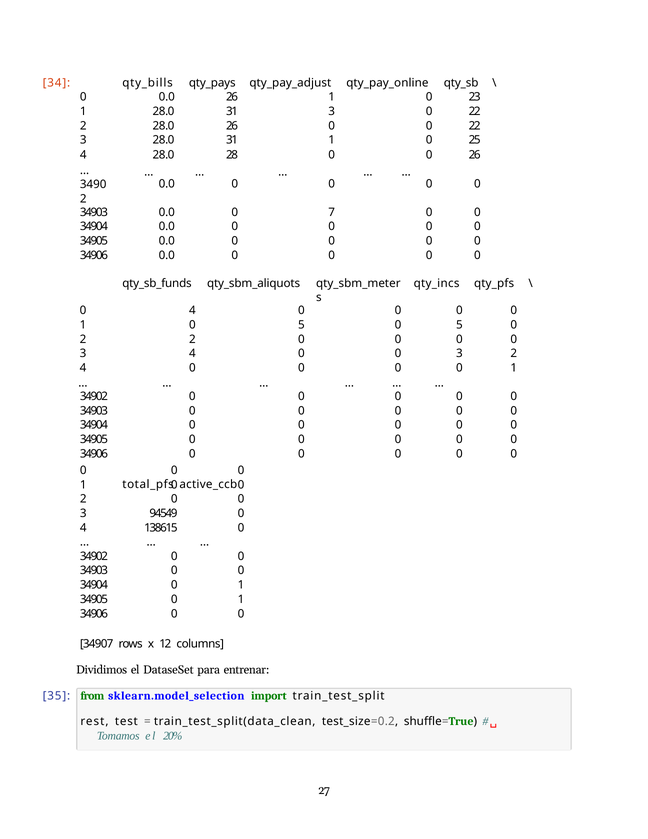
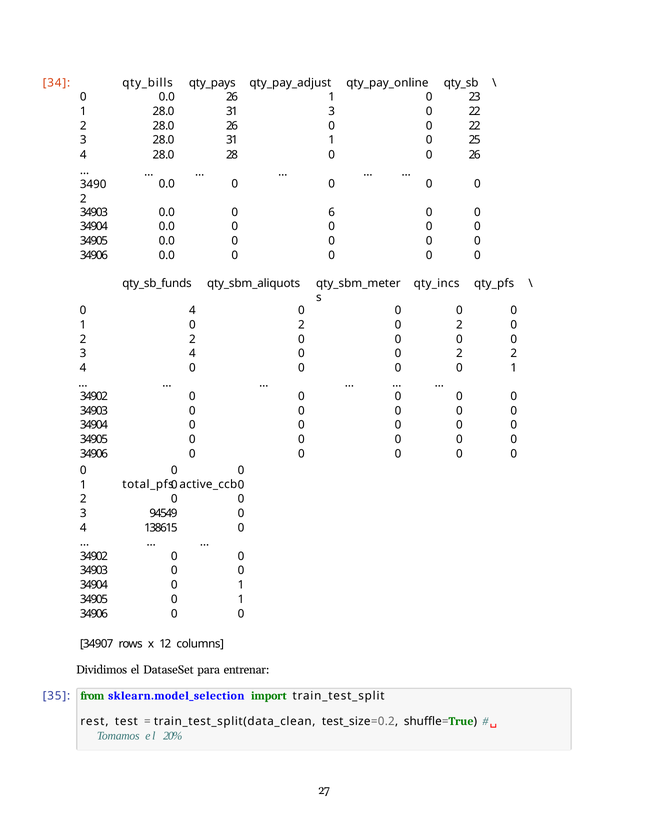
7: 7 -> 6
1 0 5: 5 -> 2
5 at (459, 325): 5 -> 2
4 0 0 3: 3 -> 2
